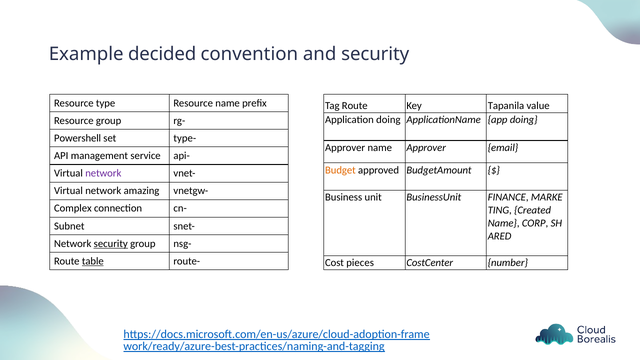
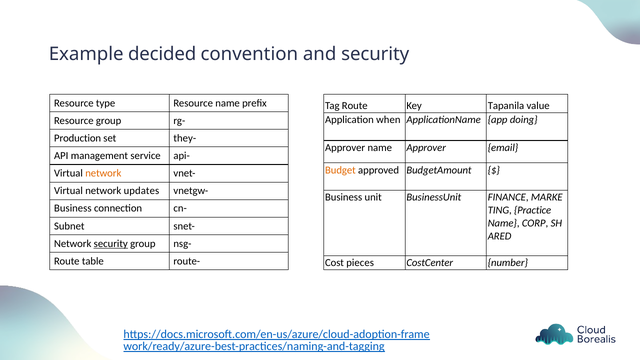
Application doing: doing -> when
Powershell: Powershell -> Production
type-: type- -> they-
network at (103, 173) colour: purple -> orange
amazing: amazing -> updates
Complex at (73, 208): Complex -> Business
Created: Created -> Practice
table underline: present -> none
